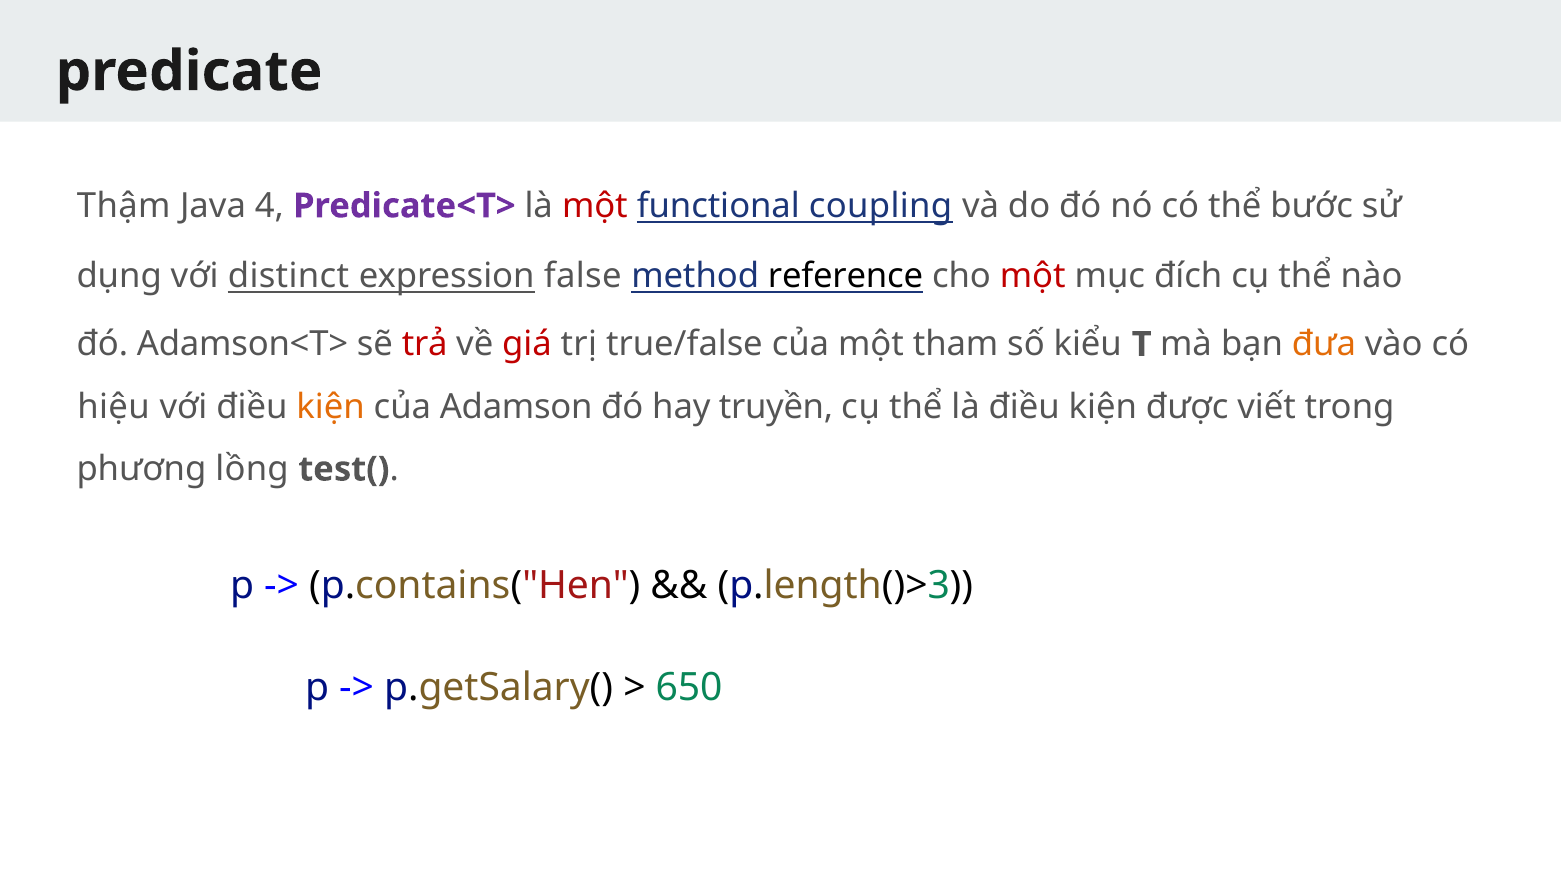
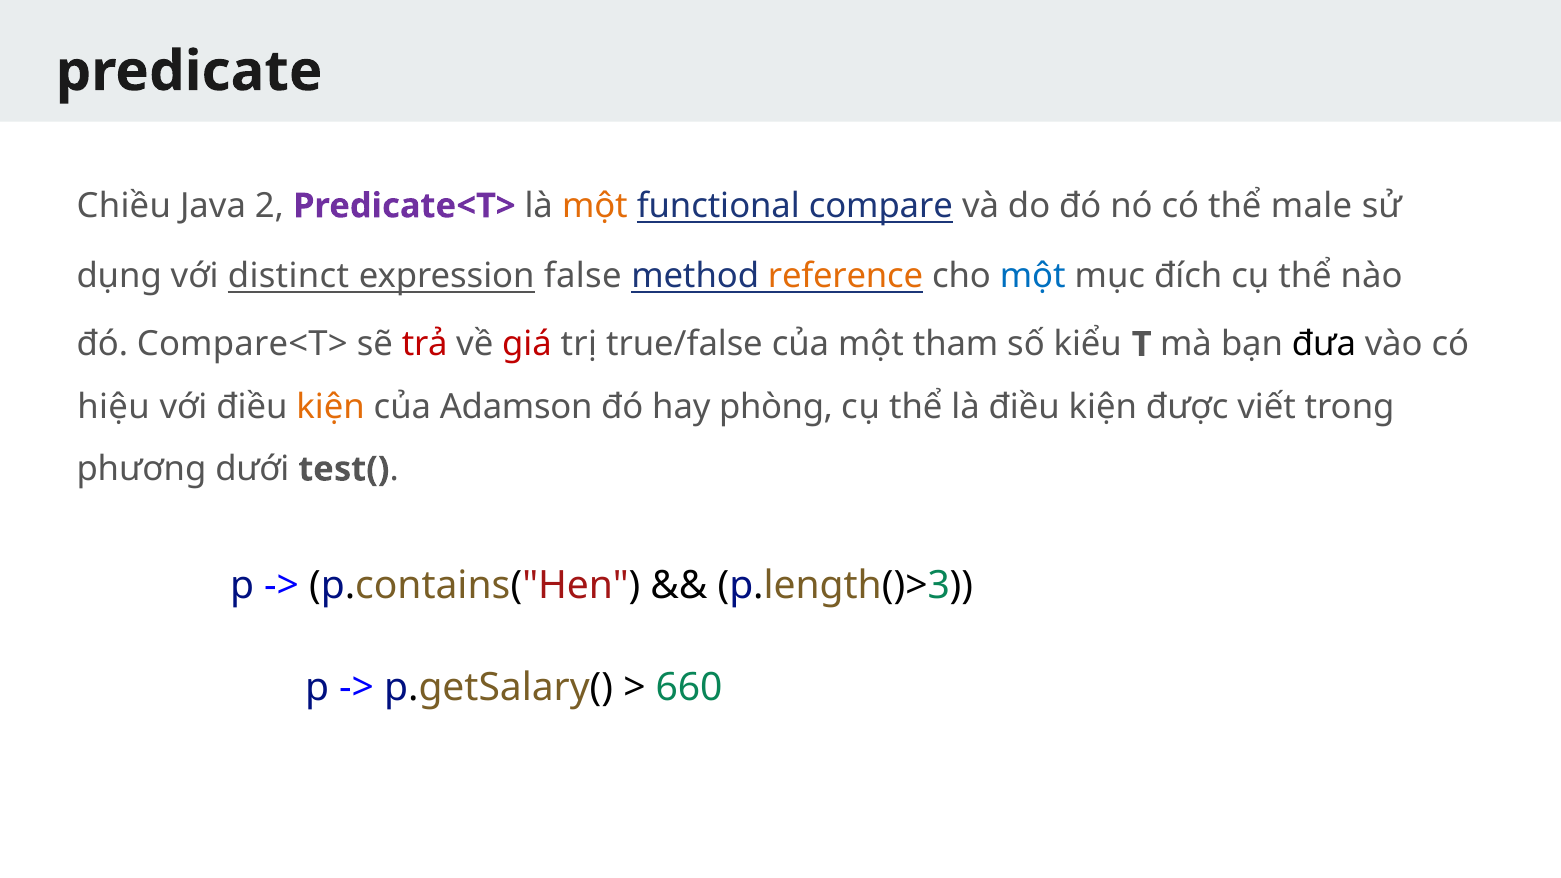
Thậm: Thậm -> Chiều
4: 4 -> 2
một at (595, 206) colour: red -> orange
coupling: coupling -> compare
bước: bước -> male
reference colour: black -> orange
một at (1033, 277) colour: red -> blue
Adamson<T>: Adamson<T> -> Compare<T>
đưa colour: orange -> black
truyền: truyền -> phòng
lồng: lồng -> dưới
650: 650 -> 660
